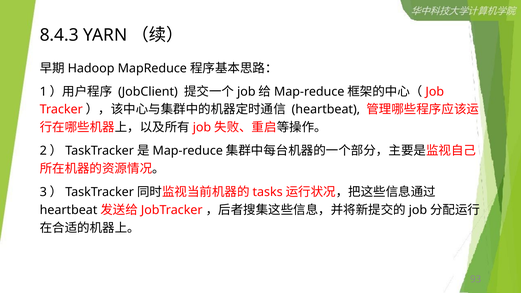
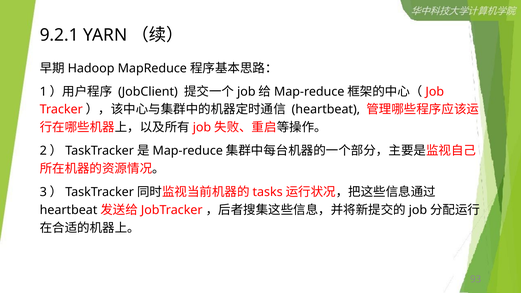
8.4.3: 8.4.3 -> 9.2.1
